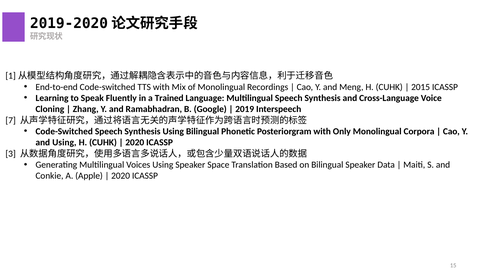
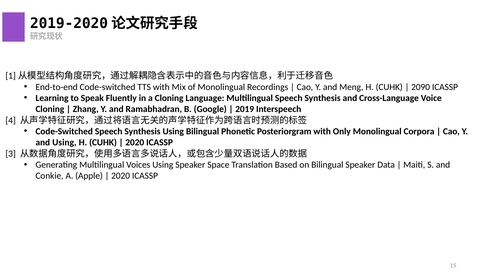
2015: 2015 -> 2090
a Trained: Trained -> Cloning
7: 7 -> 4
